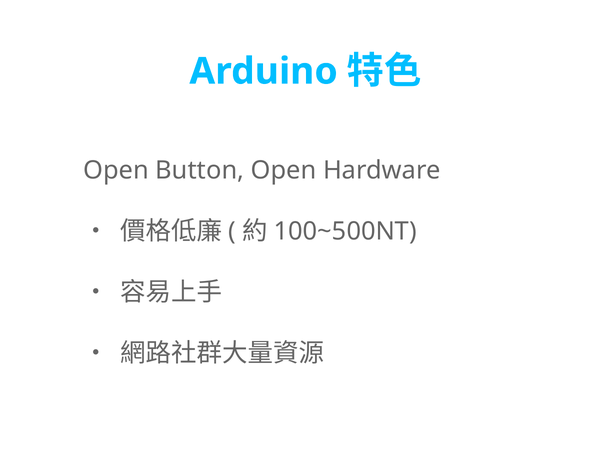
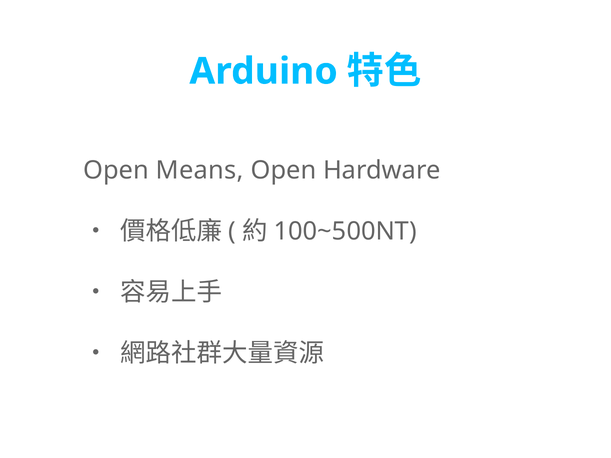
Button: Button -> Means
